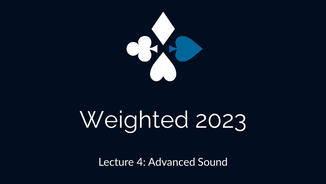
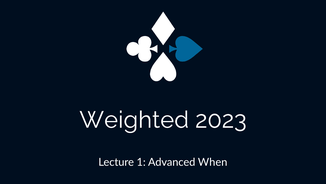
4: 4 -> 1
Sound: Sound -> When
